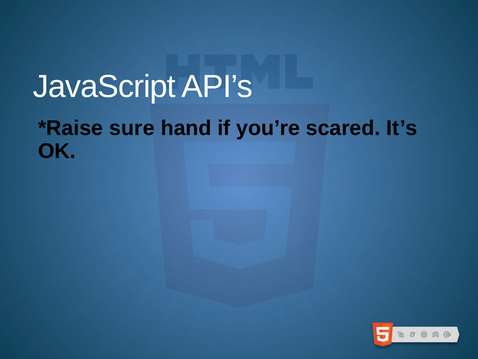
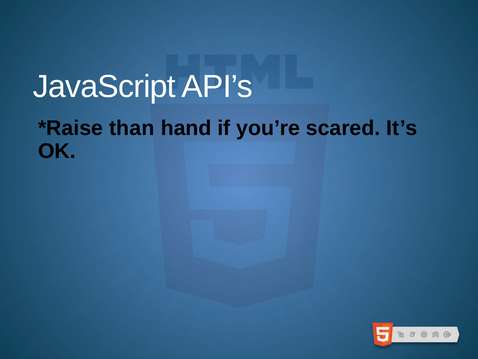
sure: sure -> than
